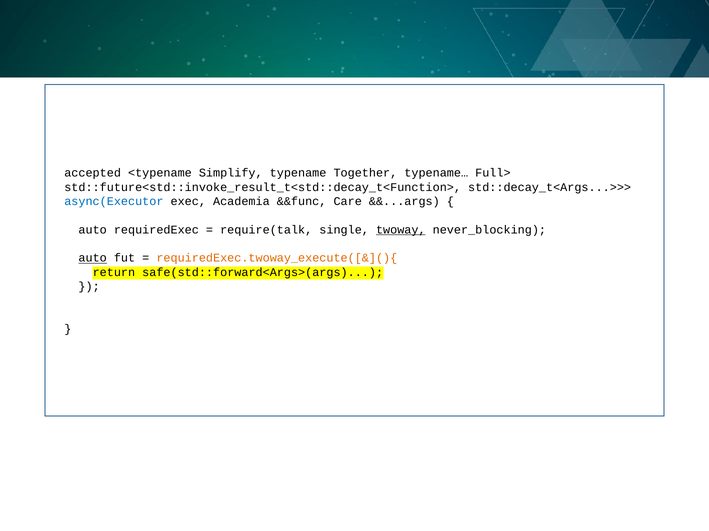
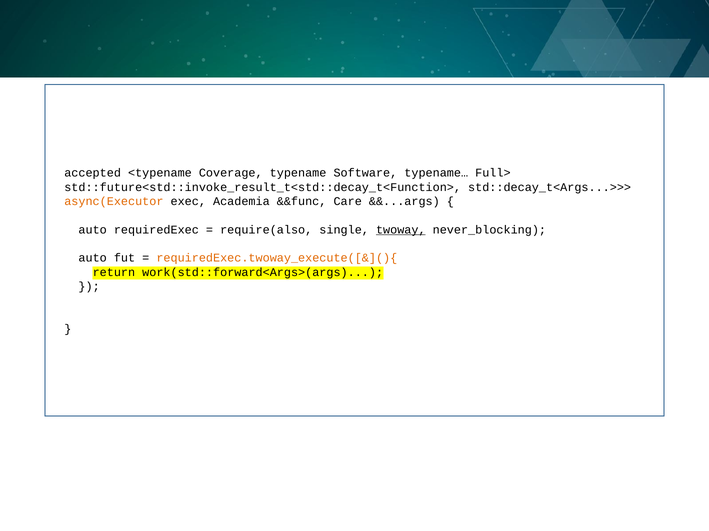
Simplify: Simplify -> Coverage
Together: Together -> Software
async(Executor colour: blue -> orange
require(talk: require(talk -> require(also
auto at (93, 258) underline: present -> none
safe(std::forward<Args>(args: safe(std::forward<Args>(args -> work(std::forward<Args>(args
